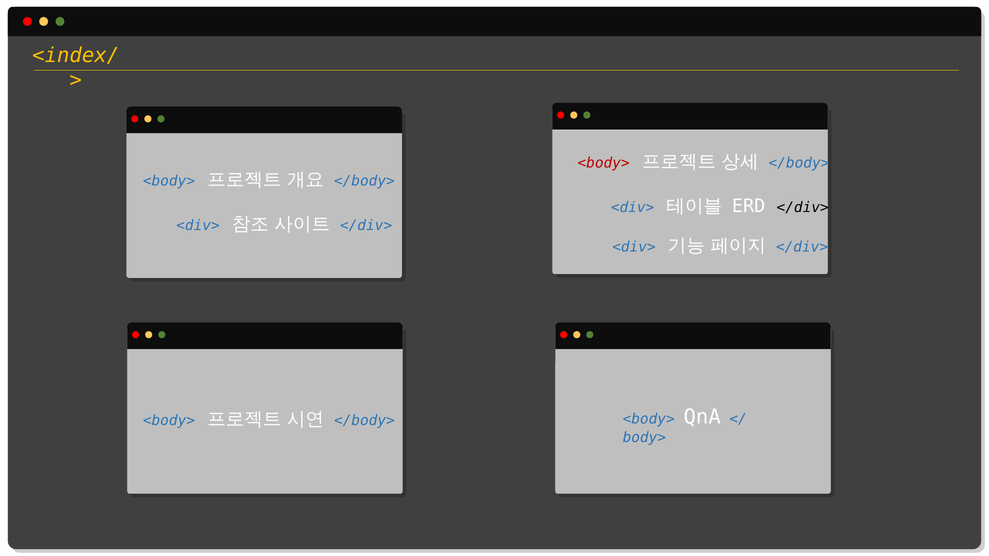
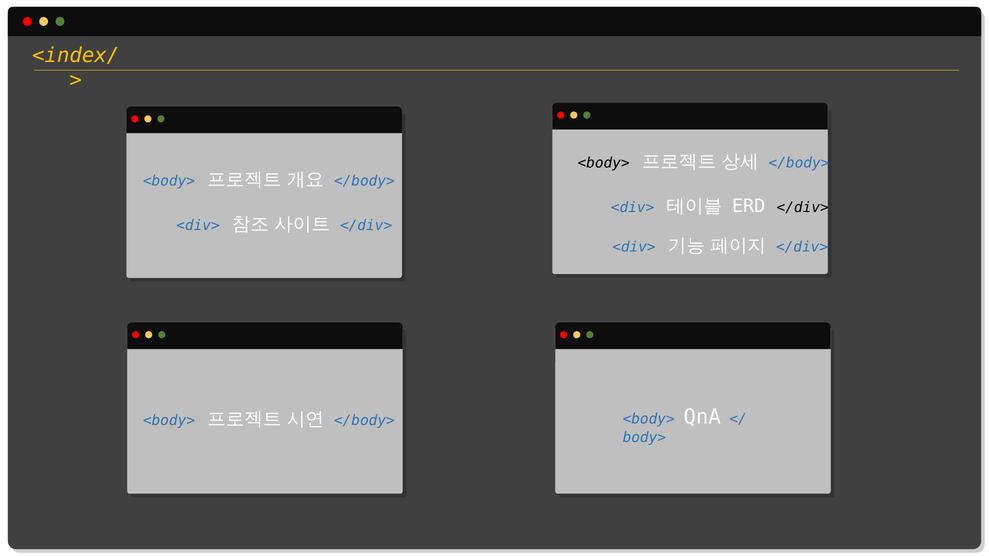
<body> at (604, 163) colour: red -> black
